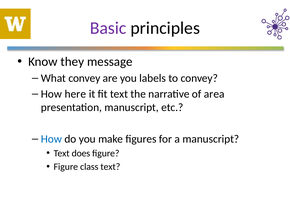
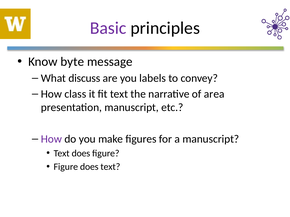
they: they -> byte
What convey: convey -> discuss
here: here -> class
How at (51, 139) colour: blue -> purple
Figure class: class -> does
